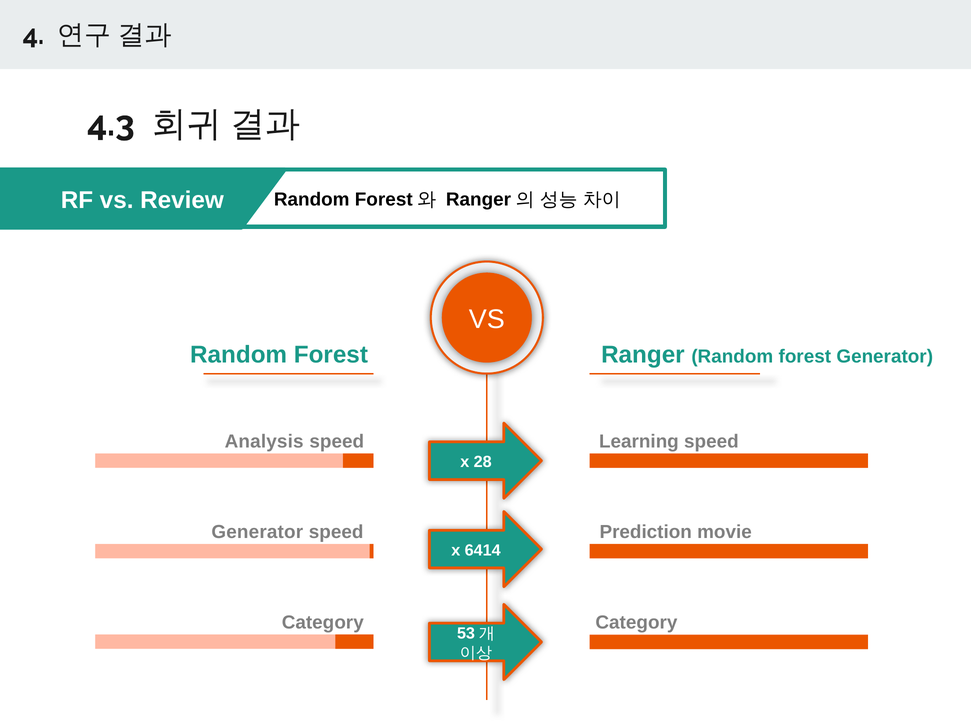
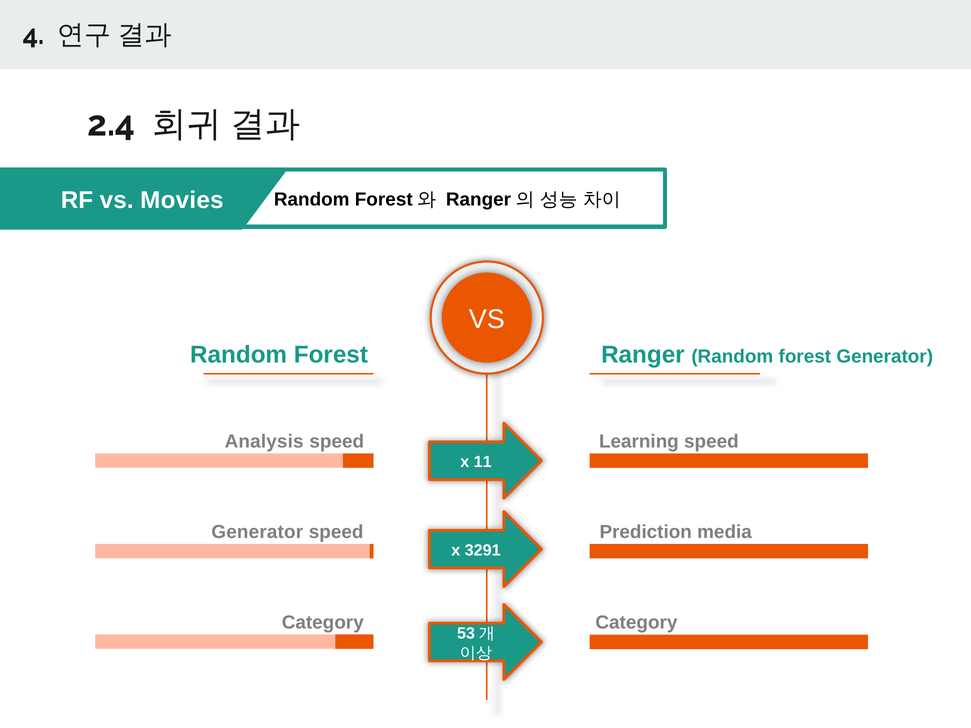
4.3: 4.3 -> 2.4
Review: Review -> Movies
28: 28 -> 11
movie: movie -> media
6414: 6414 -> 3291
